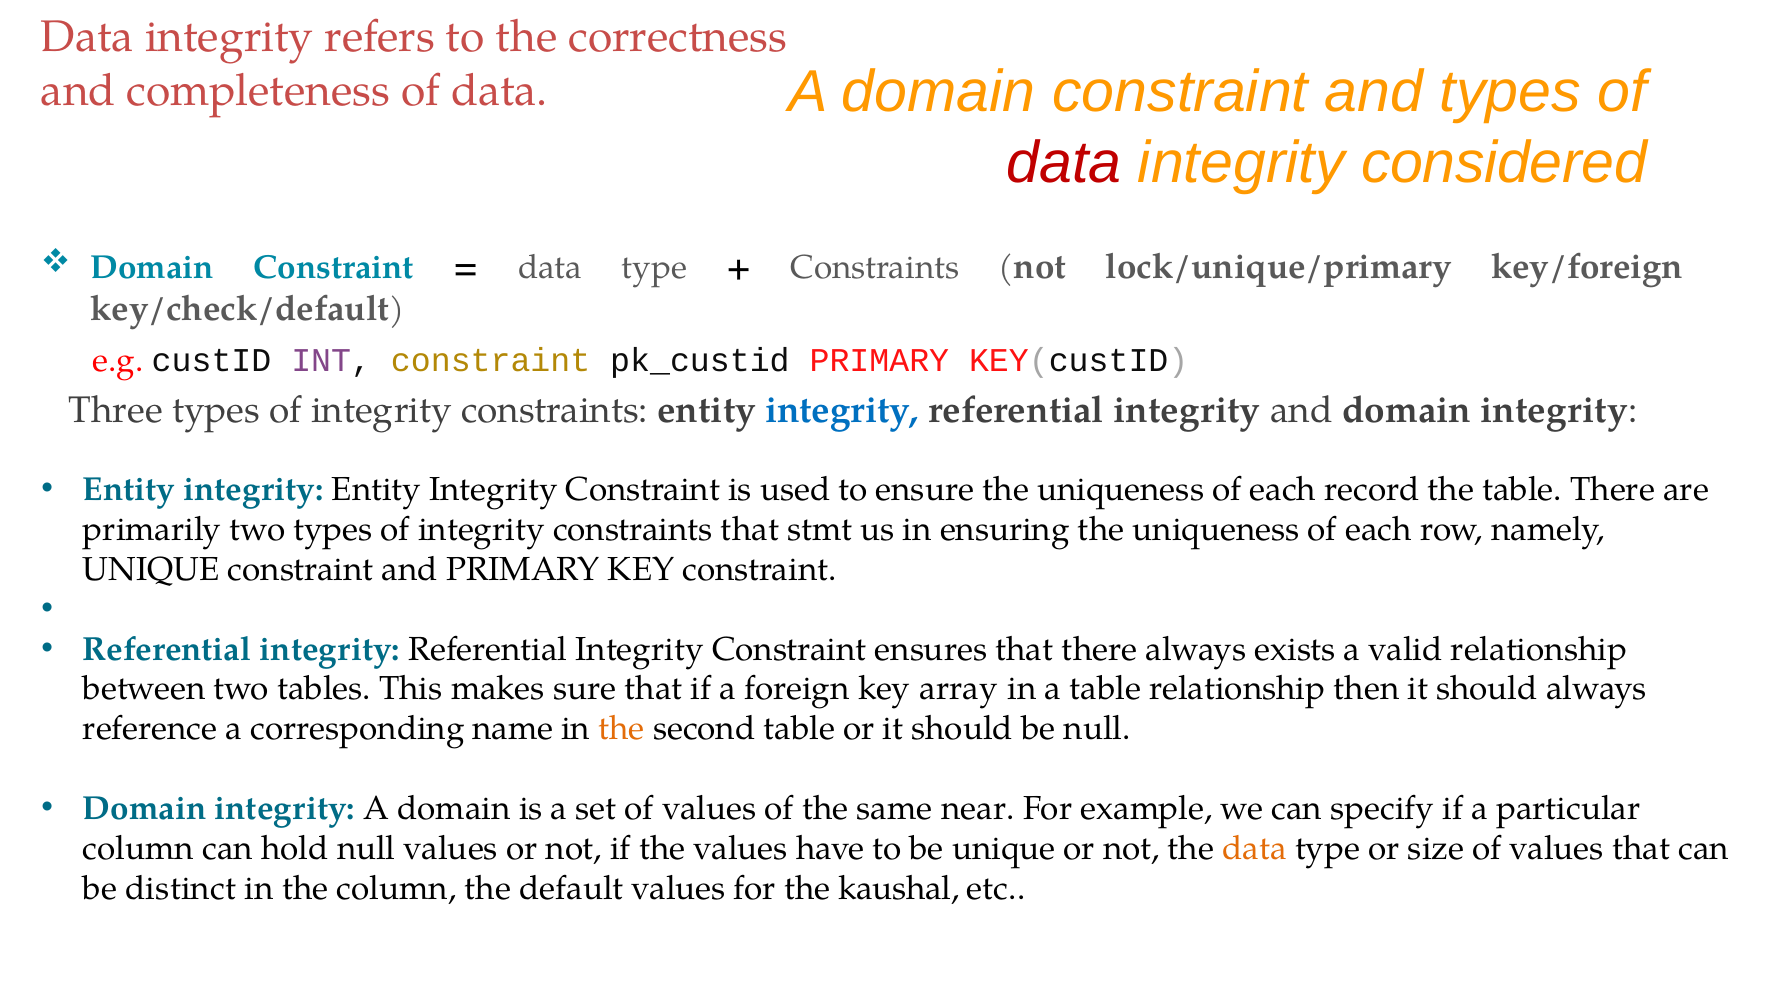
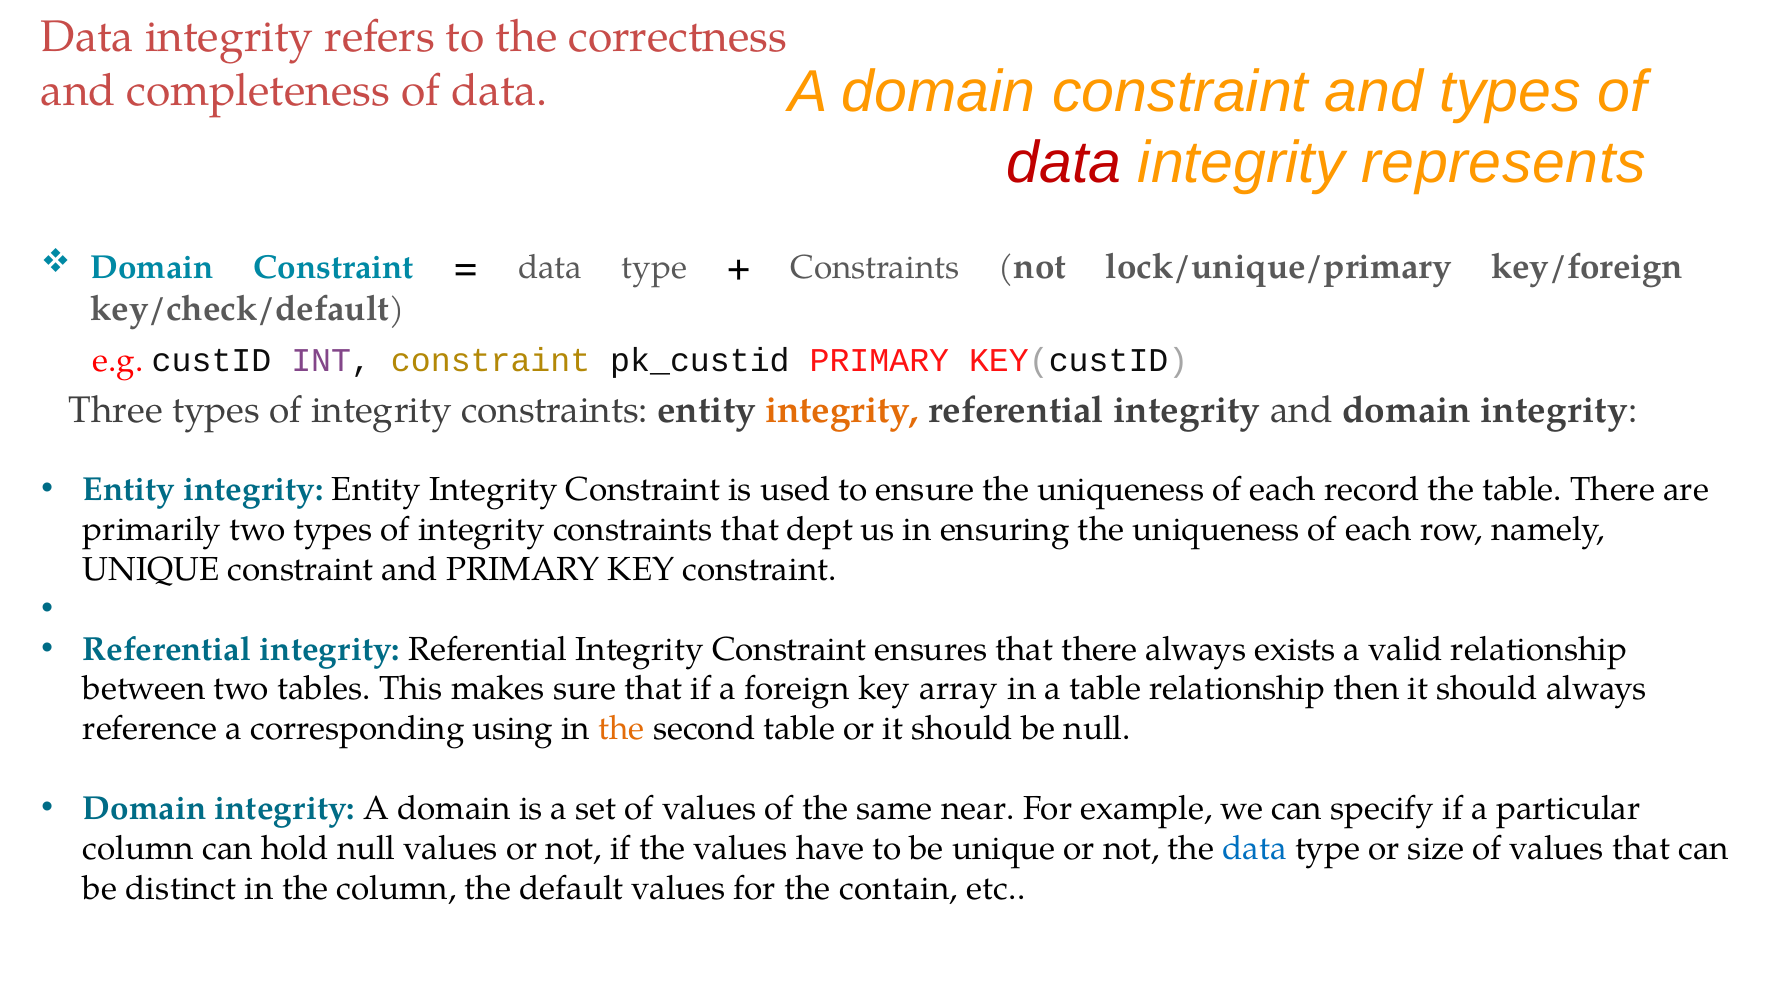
considered: considered -> represents
integrity at (842, 410) colour: blue -> orange
stmt: stmt -> dept
name: name -> using
data at (1255, 848) colour: orange -> blue
kaushal: kaushal -> contain
